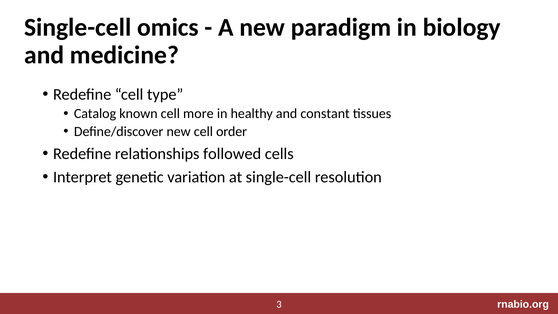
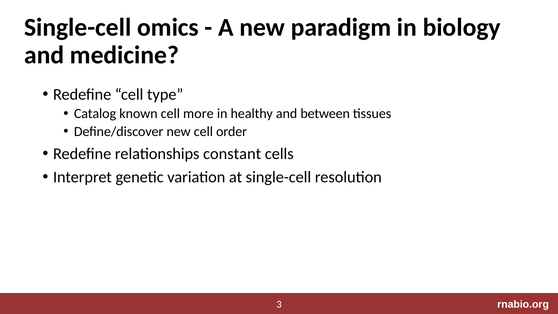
constant: constant -> between
followed: followed -> constant
